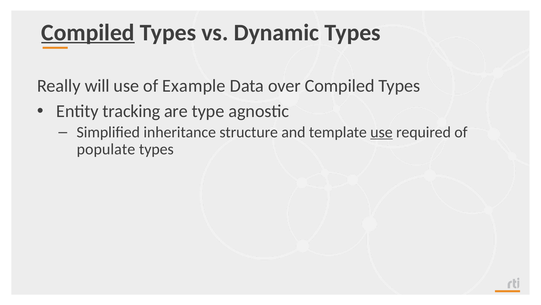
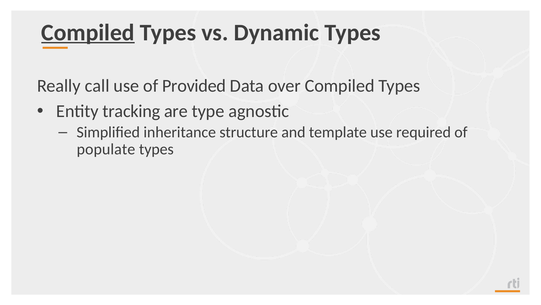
will: will -> call
Example: Example -> Provided
use at (381, 132) underline: present -> none
